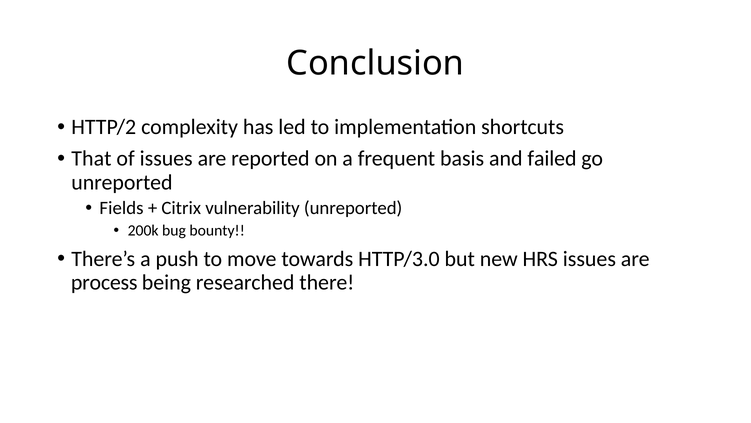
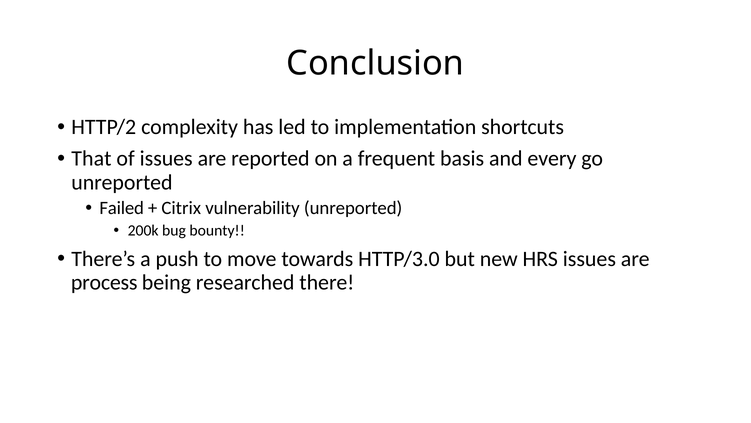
failed: failed -> every
Fields: Fields -> Failed
